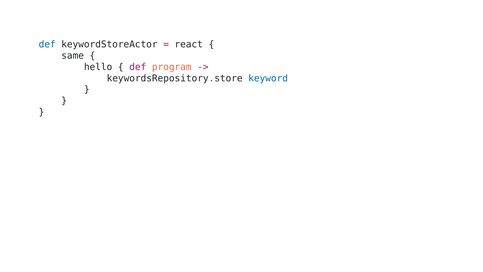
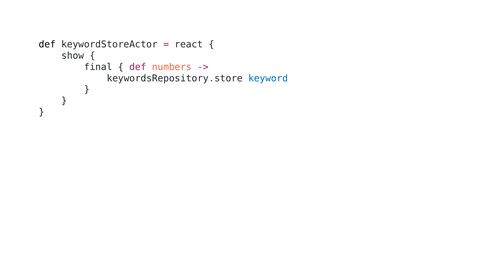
def at (47, 44) colour: blue -> black
same: same -> show
hello: hello -> final
program: program -> numbers
